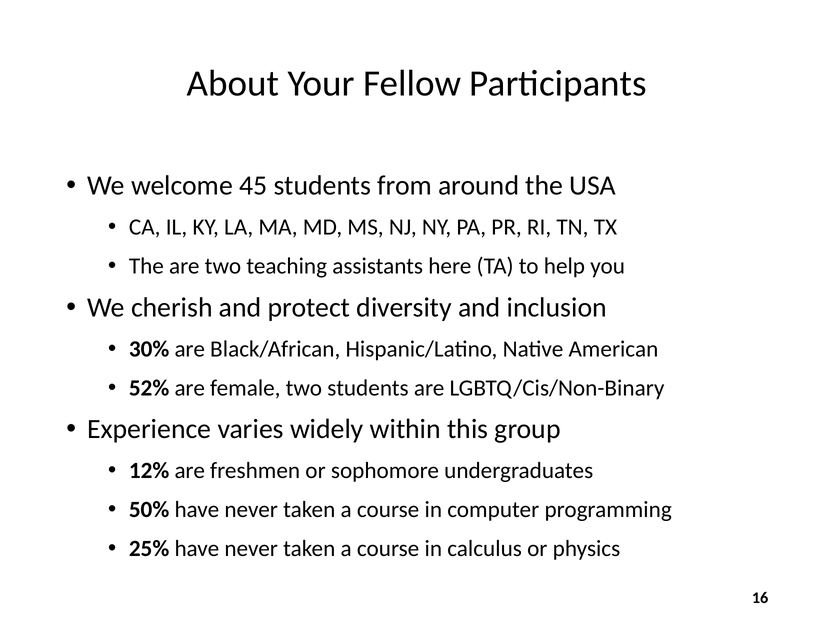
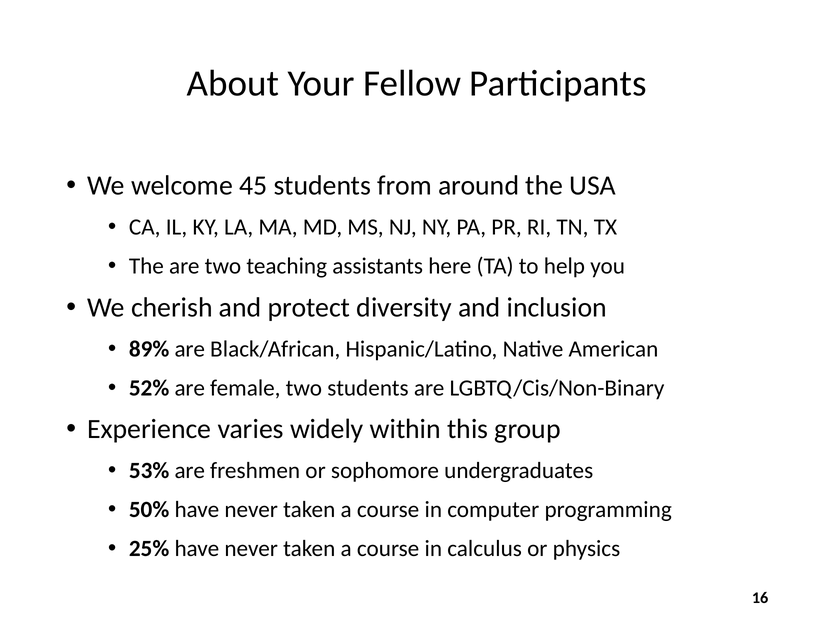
30%: 30% -> 89%
12%: 12% -> 53%
